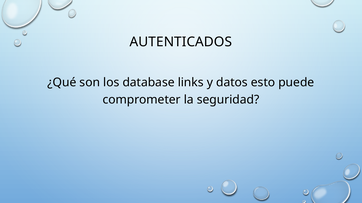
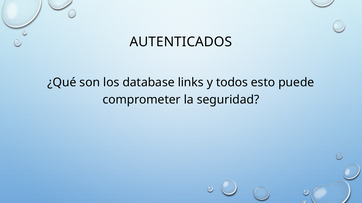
datos: datos -> todos
